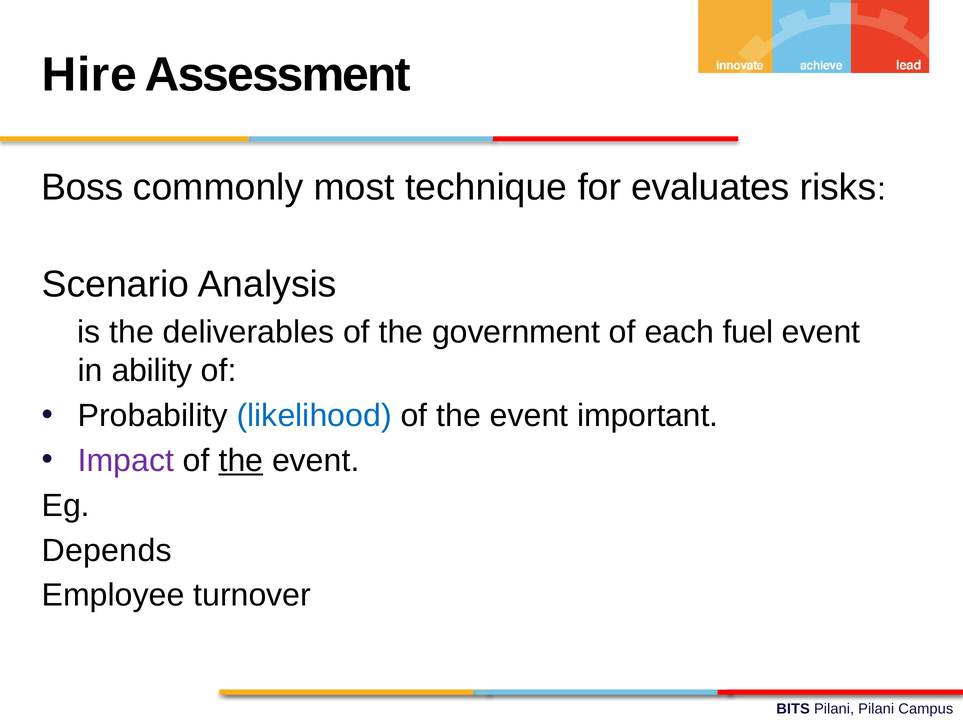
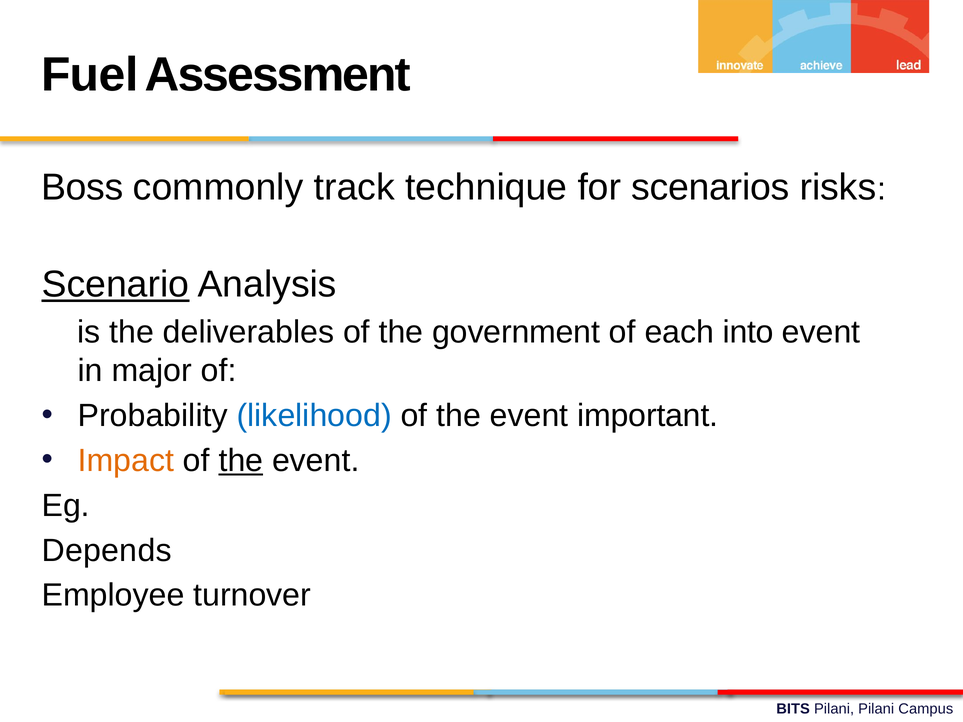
Hire: Hire -> Fuel
most: most -> track
evaluates: evaluates -> scenarios
Scenario underline: none -> present
fuel: fuel -> into
ability: ability -> major
Impact colour: purple -> orange
